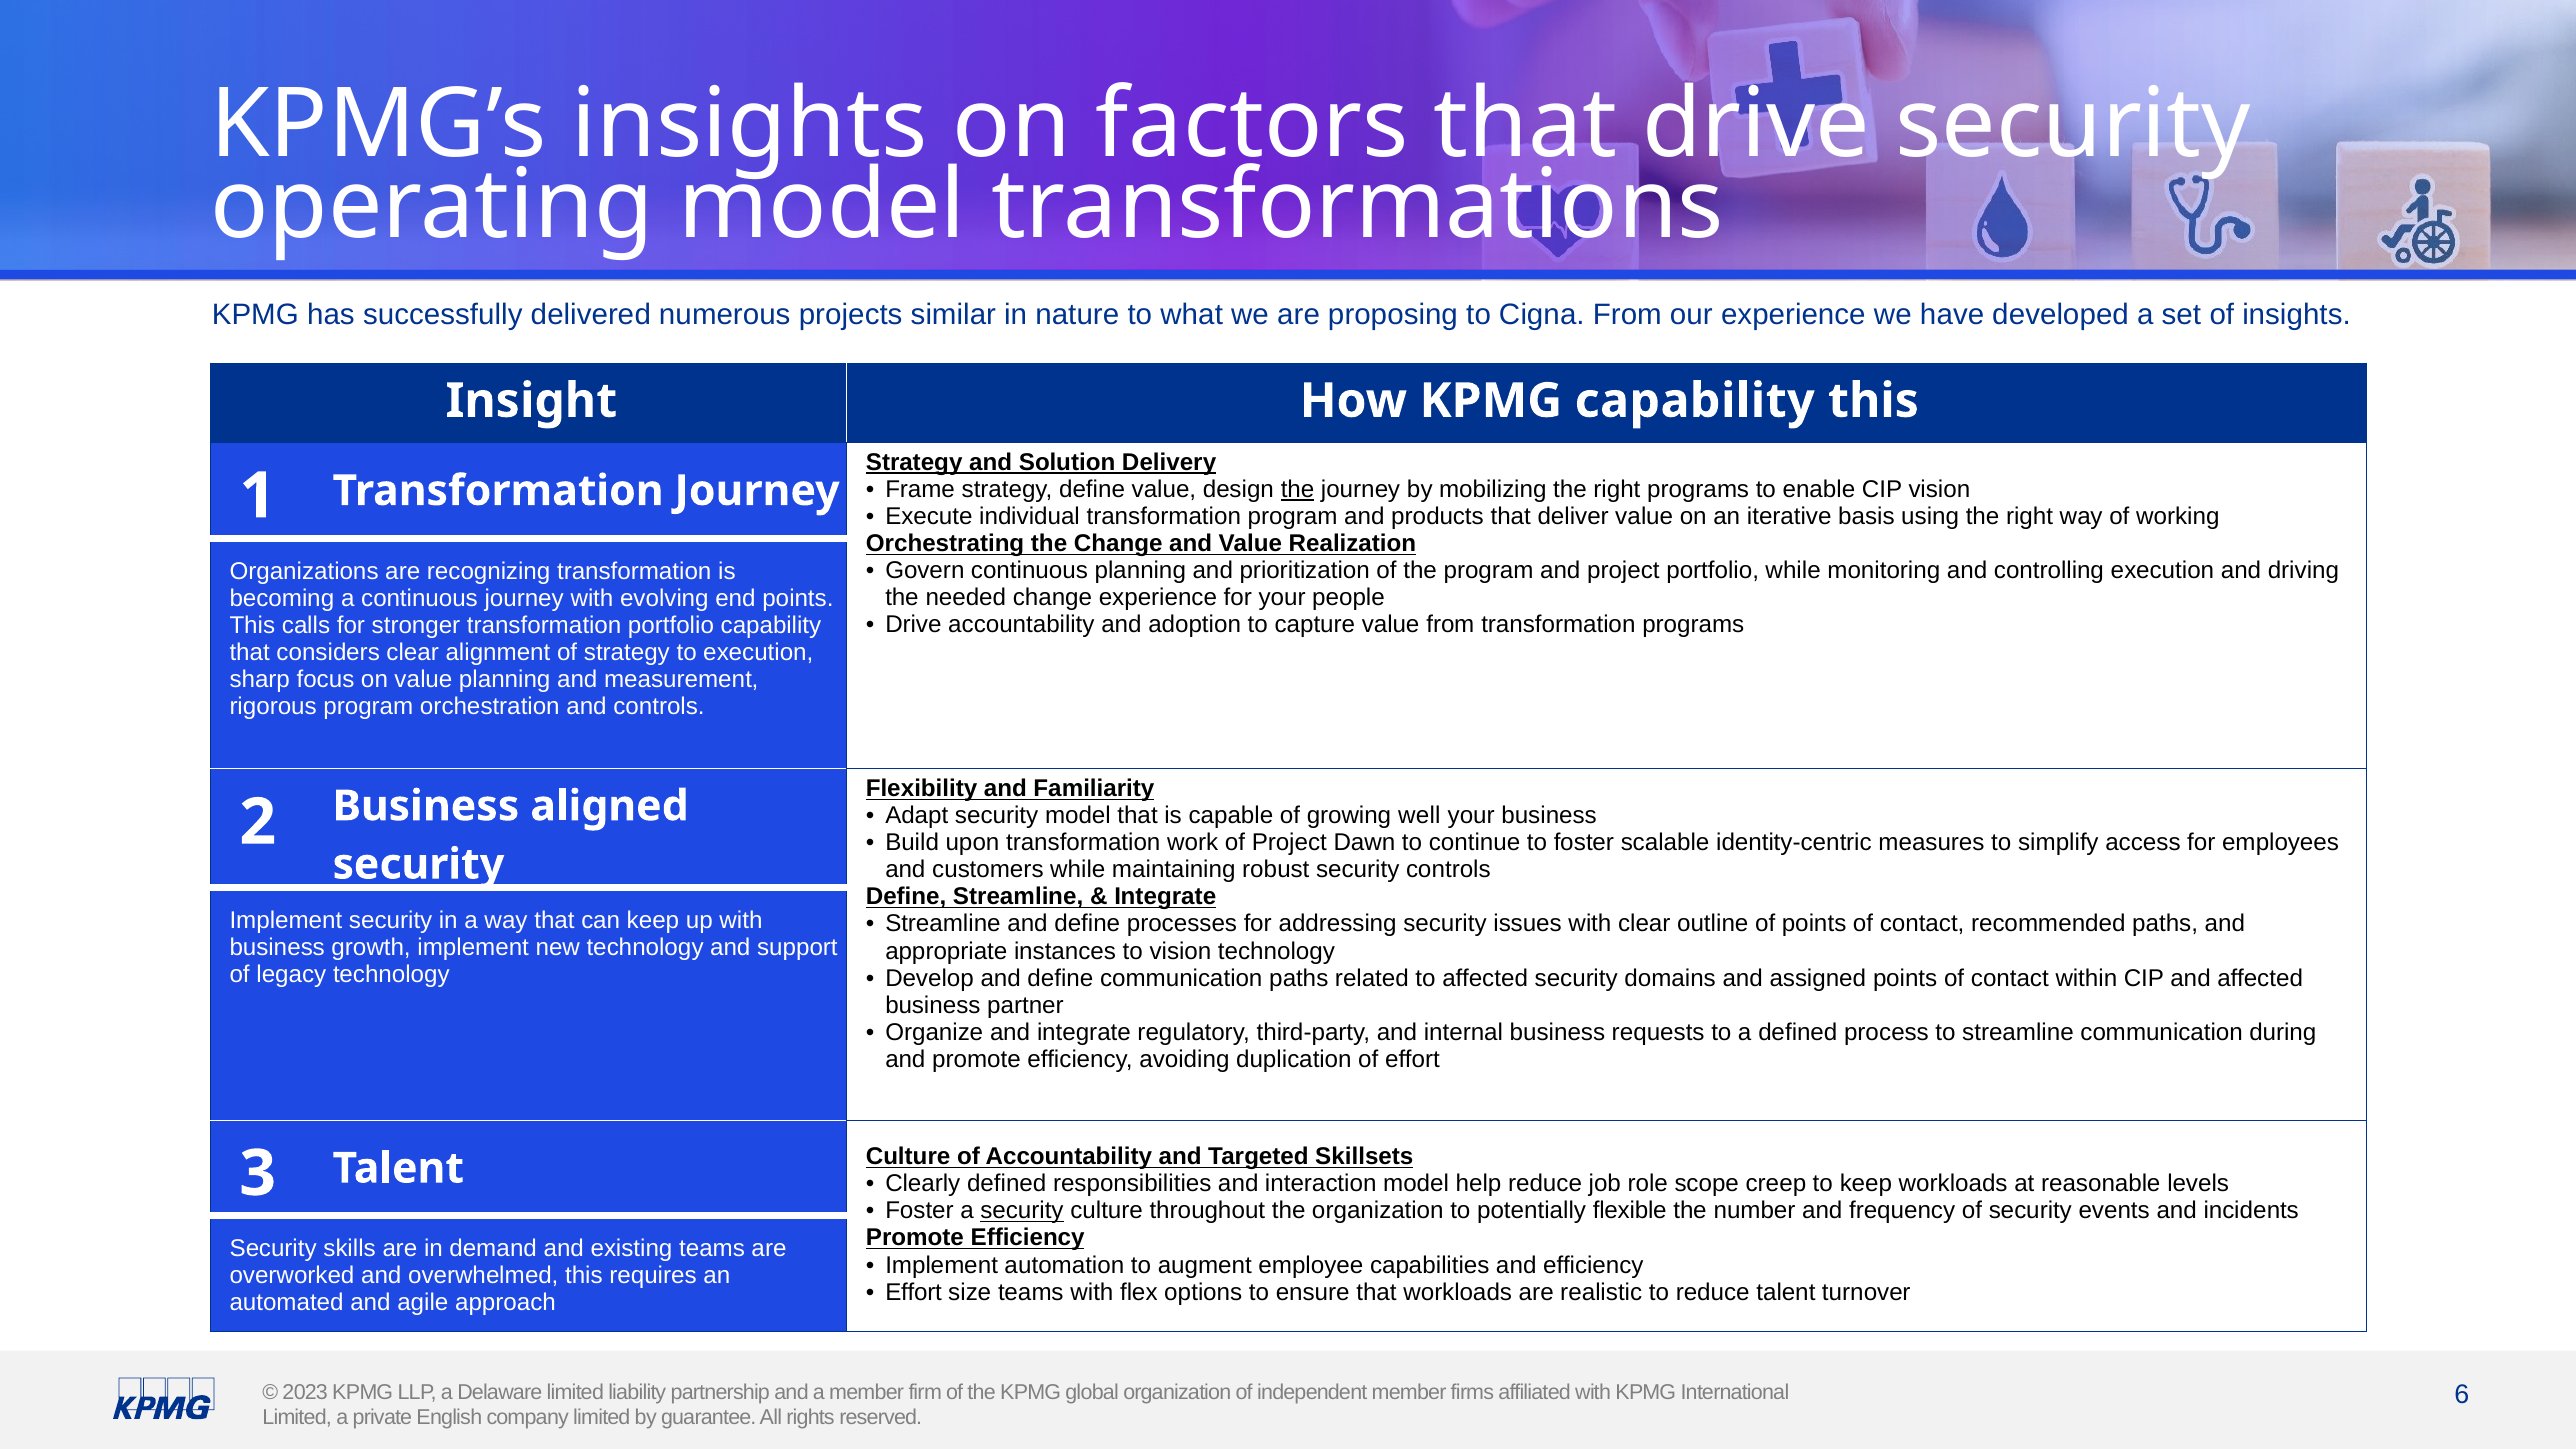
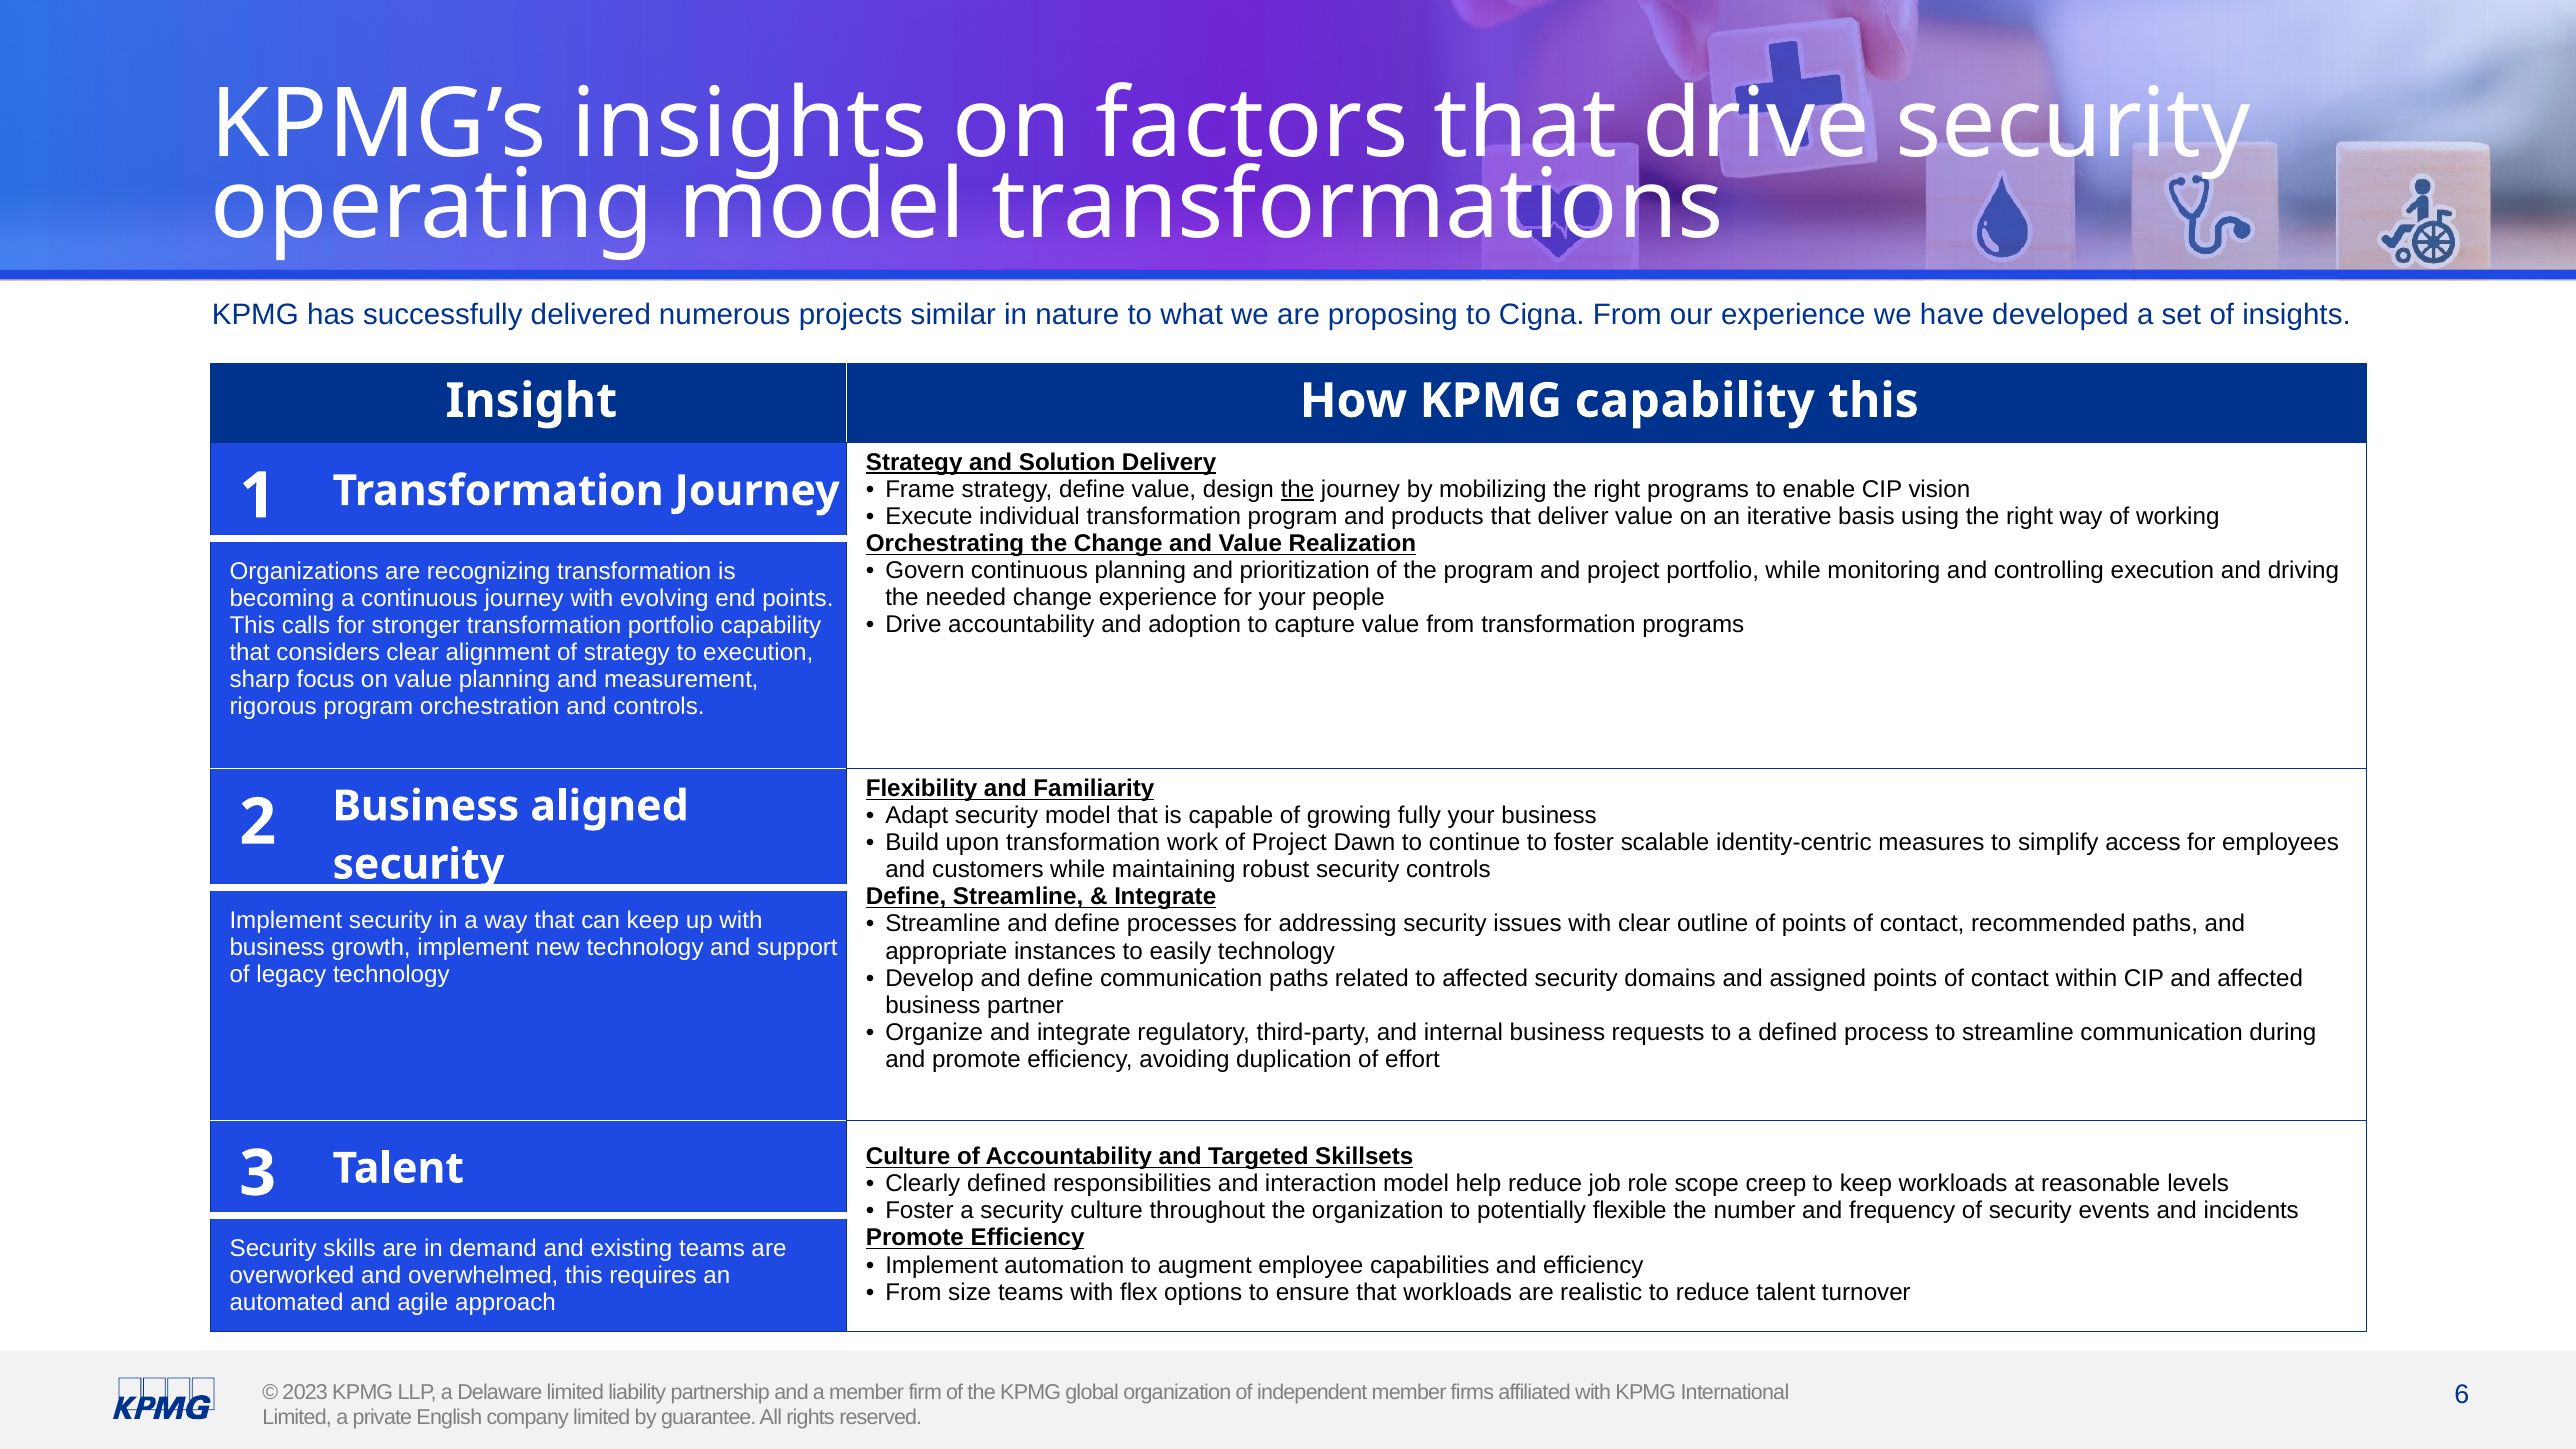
well: well -> fully
to vision: vision -> easily
security at (1022, 1211) underline: present -> none
Effort at (914, 1292): Effort -> From
